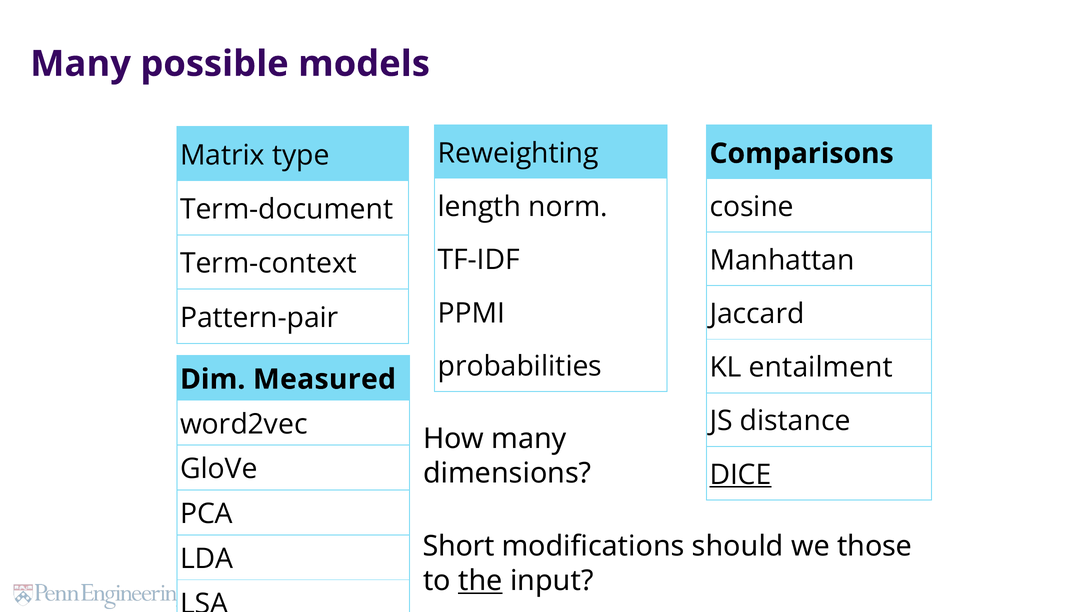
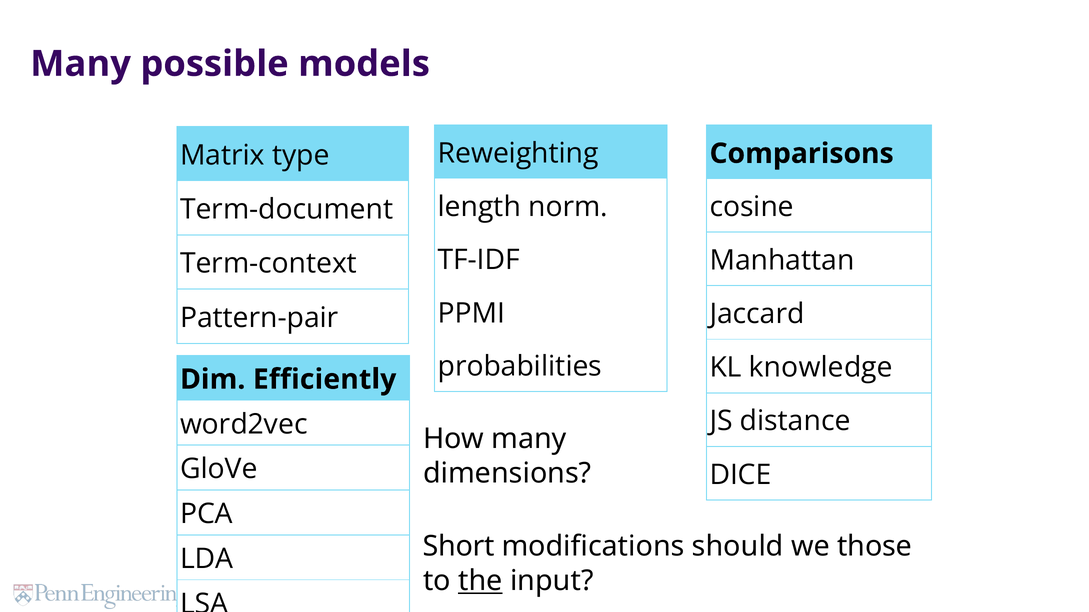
entailment: entailment -> knowledge
Measured: Measured -> Efficiently
DICE underline: present -> none
